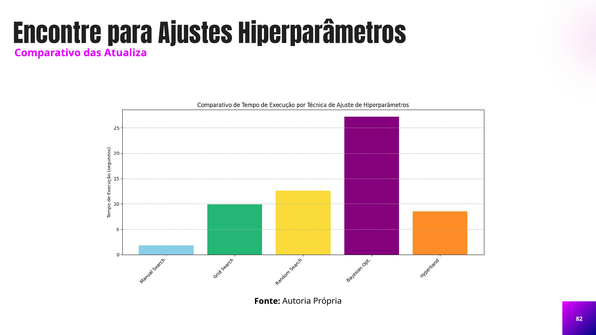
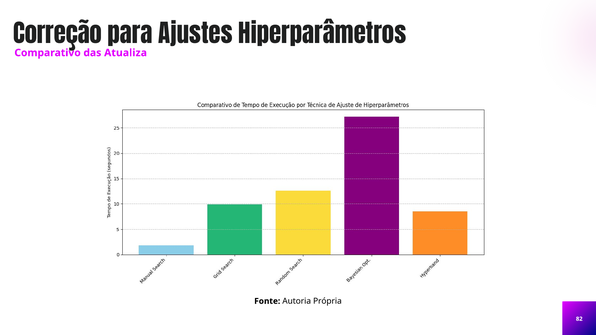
Encontre: Encontre -> Correção
